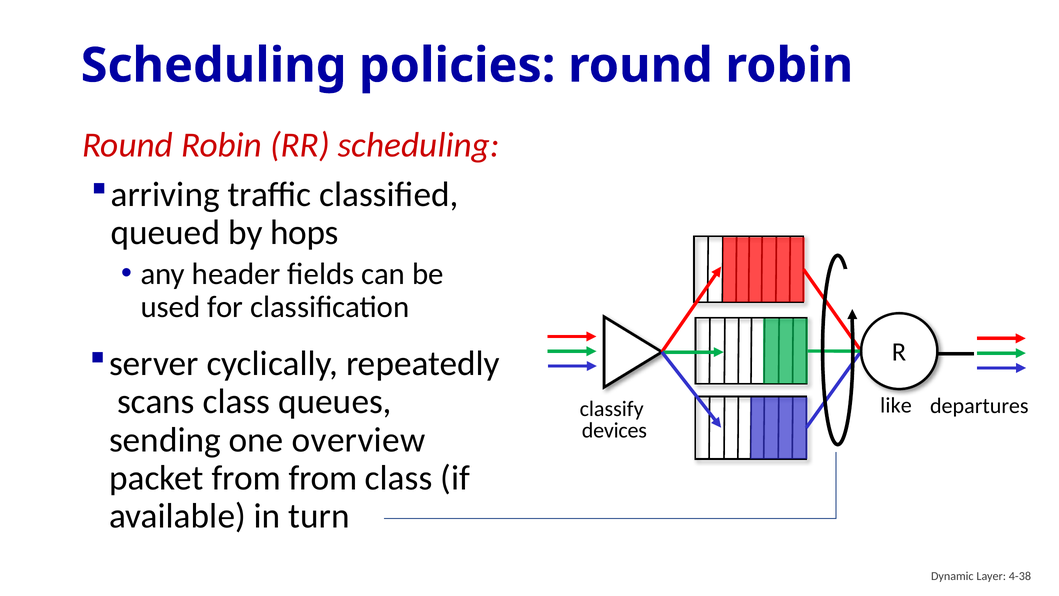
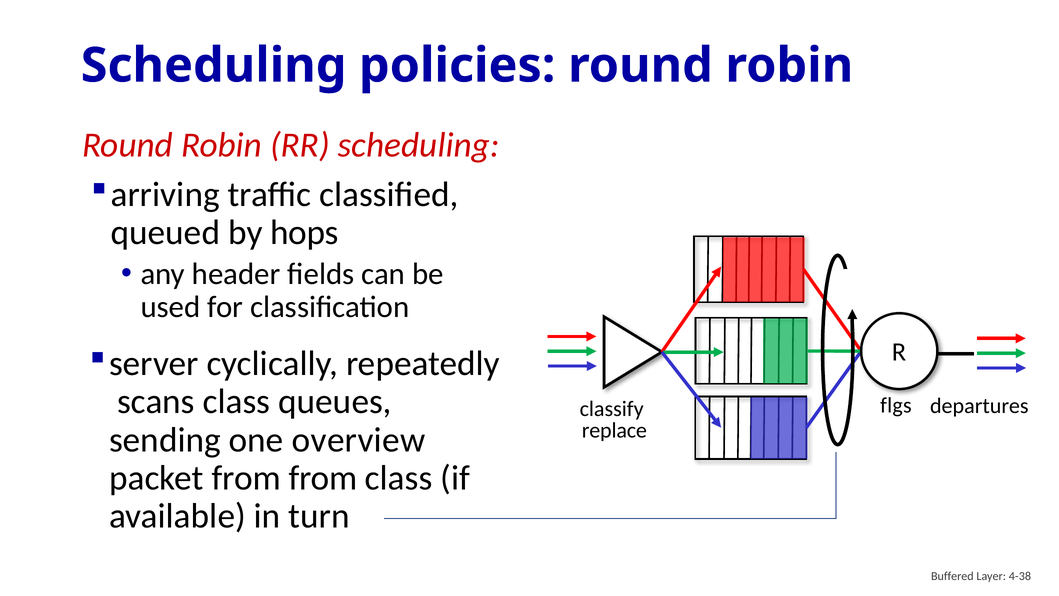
like: like -> flgs
devices: devices -> replace
Dynamic: Dynamic -> Buffered
